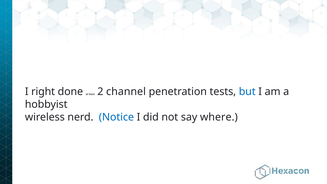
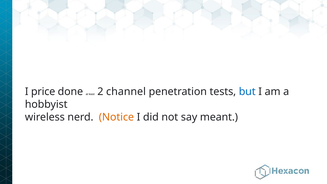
right: right -> price
Notice colour: blue -> orange
where: where -> meant
